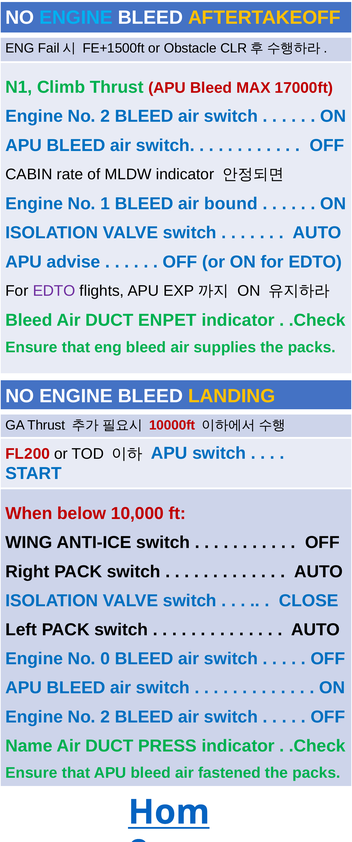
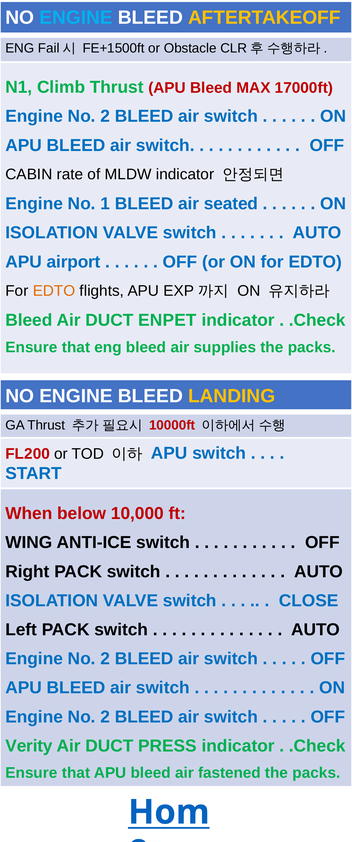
bound: bound -> seated
advise: advise -> airport
EDTO at (54, 291) colour: purple -> orange
0 at (105, 659): 0 -> 2
Name: Name -> Verity
